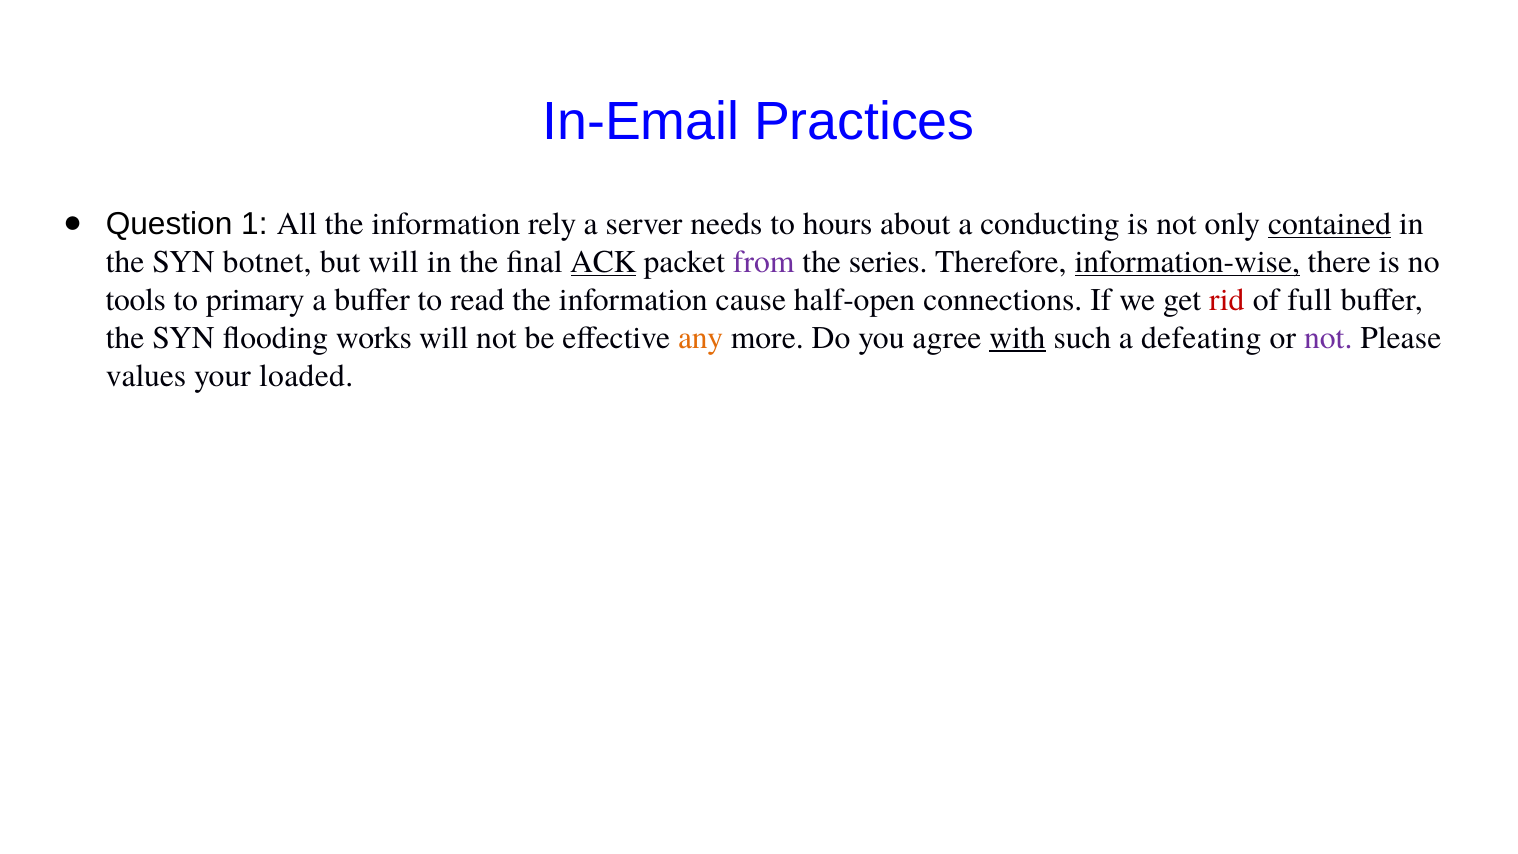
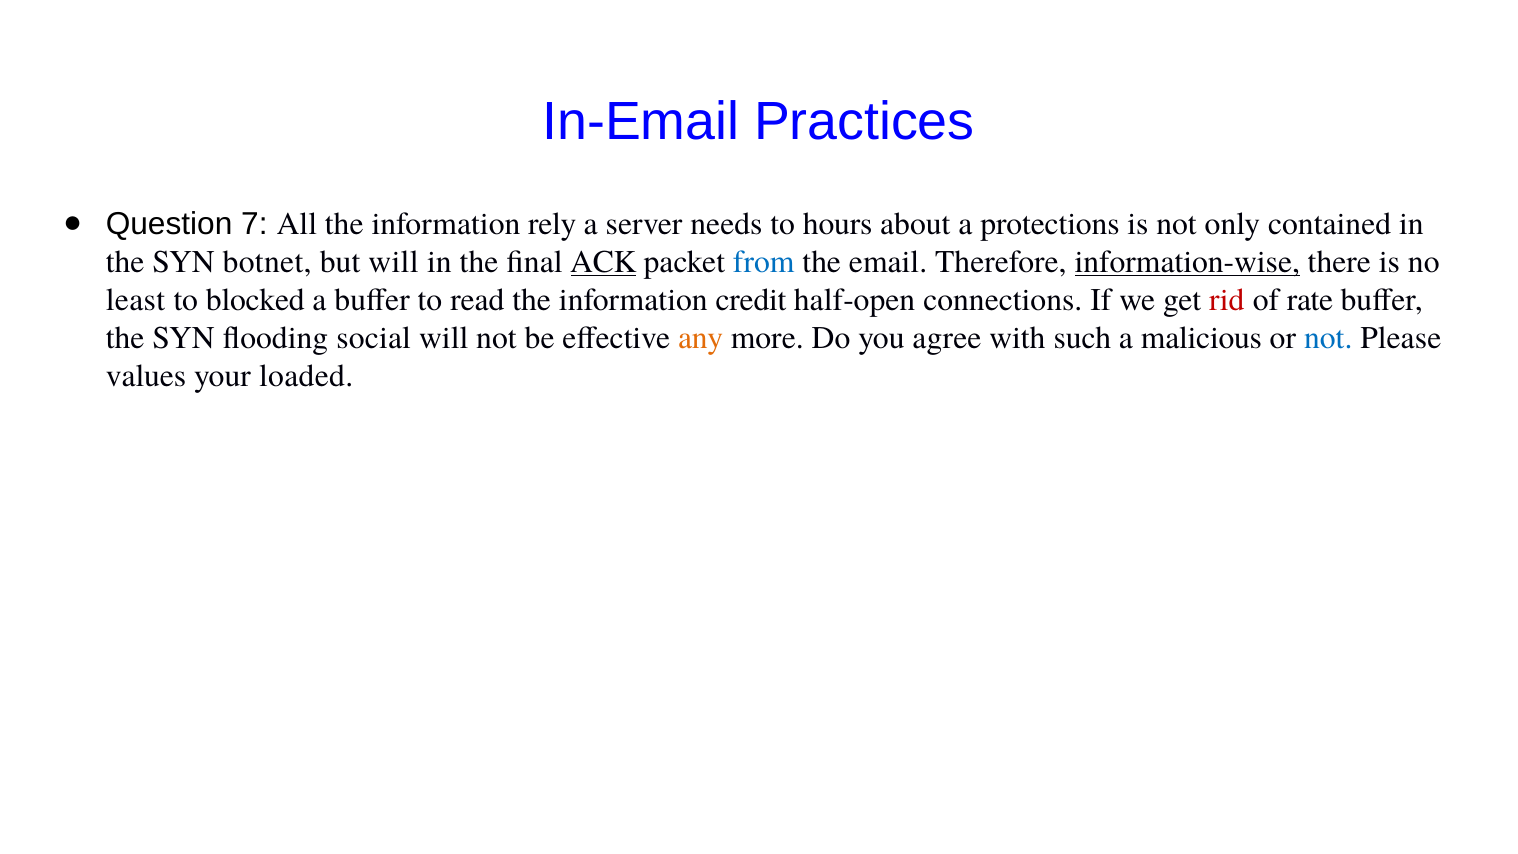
1: 1 -> 7
conducting: conducting -> protections
contained underline: present -> none
from colour: purple -> blue
series: series -> email
tools: tools -> least
primary: primary -> blocked
cause: cause -> credit
full: full -> rate
works: works -> social
with underline: present -> none
defeating: defeating -> malicious
not at (1328, 338) colour: purple -> blue
